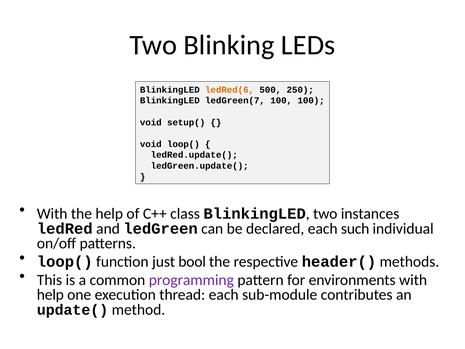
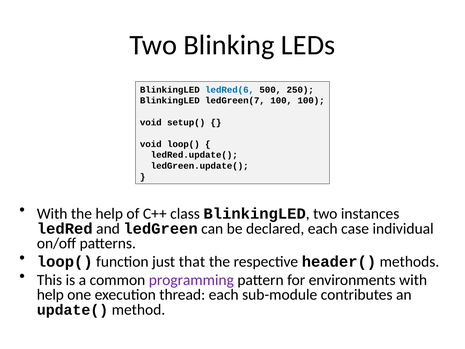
ledRed(6 colour: orange -> blue
such: such -> case
bool: bool -> that
